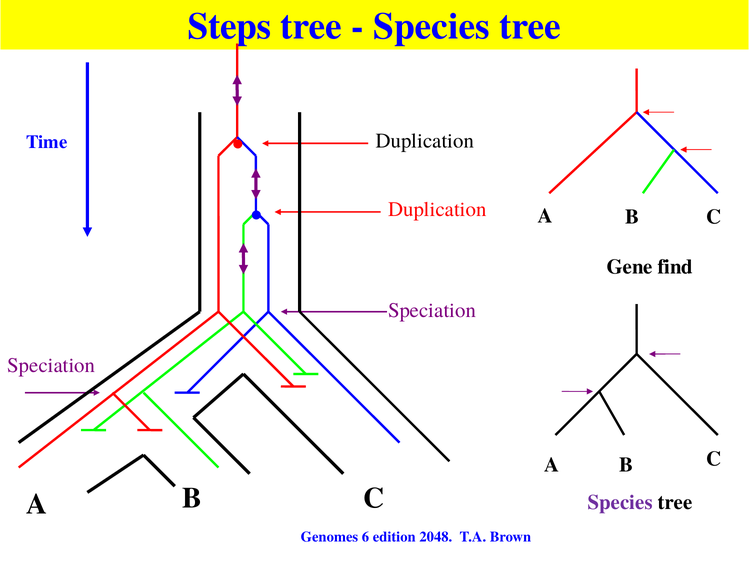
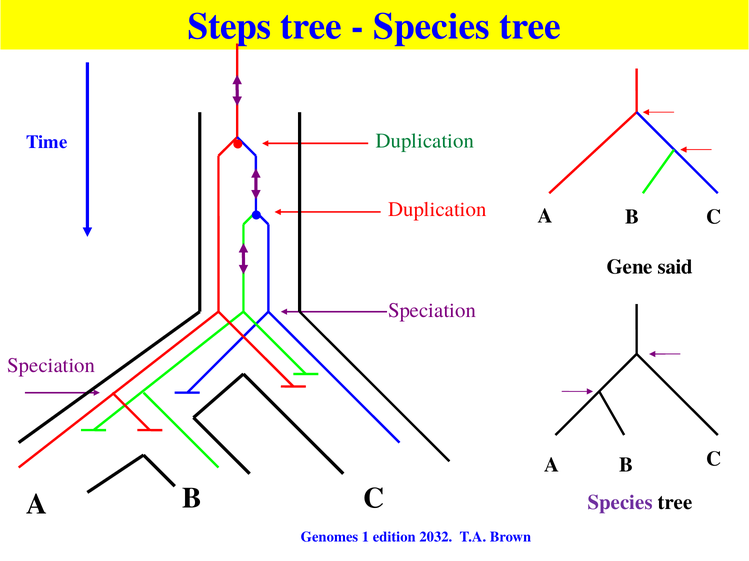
Duplication at (425, 141) colour: black -> green
find: find -> said
6: 6 -> 1
2048: 2048 -> 2032
